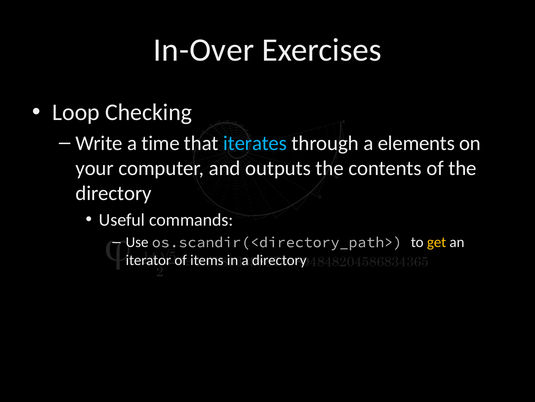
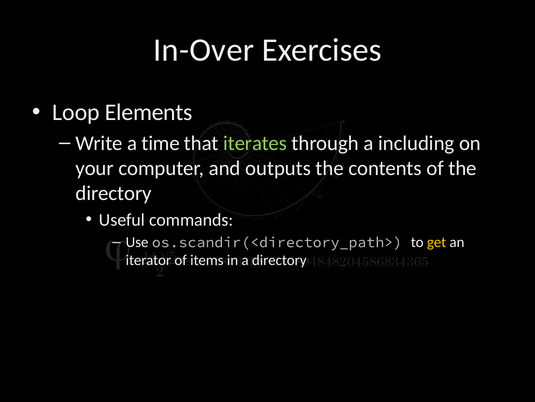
Checking: Checking -> Elements
iterates colour: light blue -> light green
elements: elements -> including
